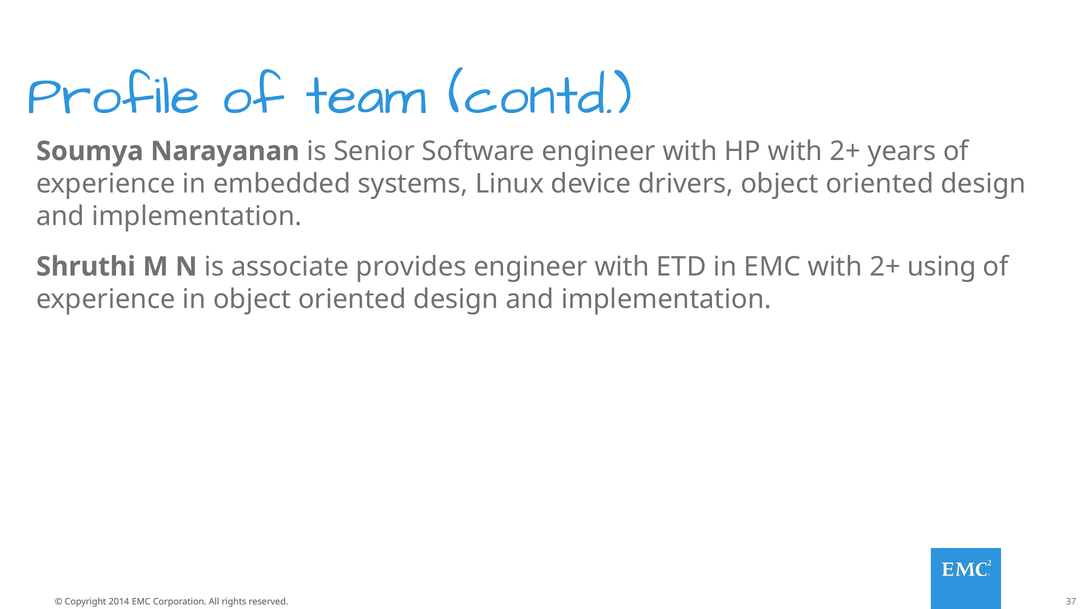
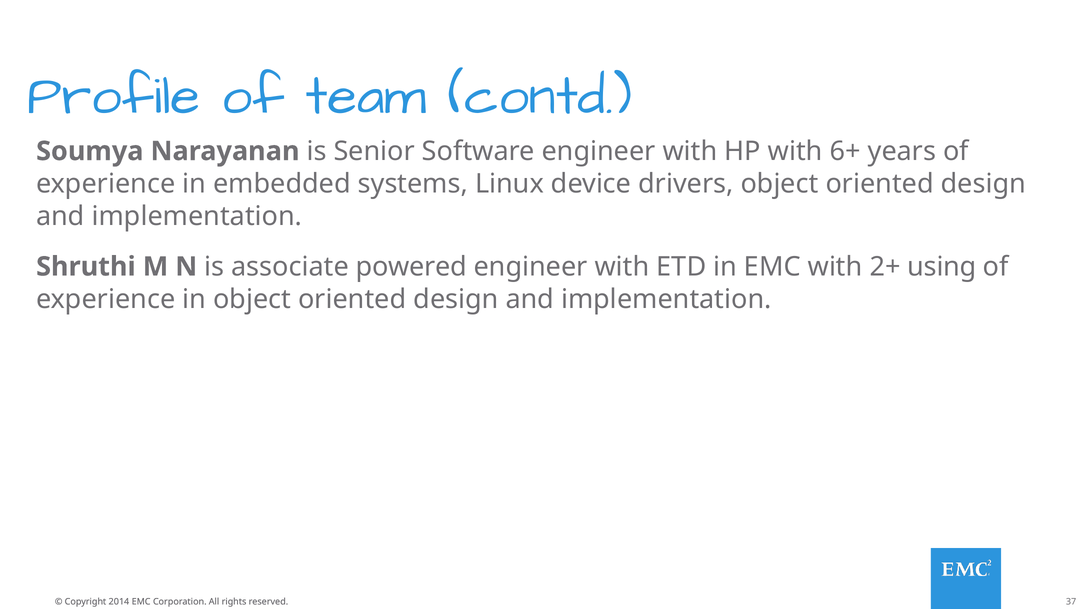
HP with 2+: 2+ -> 6+
provides: provides -> powered
